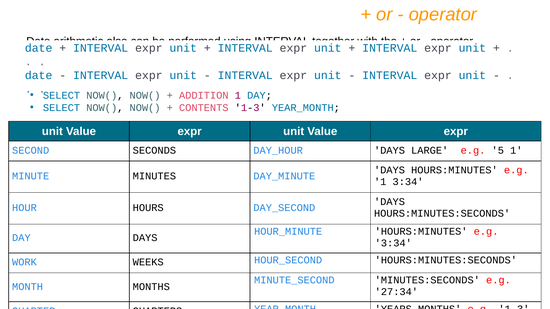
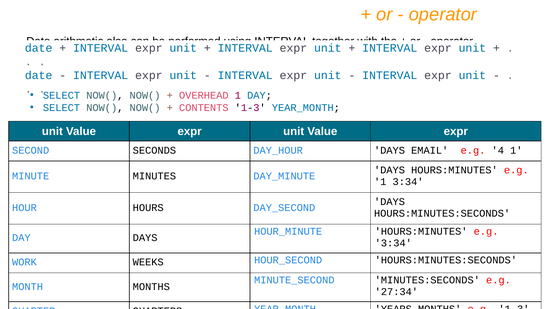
ADDITION: ADDITION -> OVERHEAD
LARGE: LARGE -> EMAIL
5: 5 -> 4
